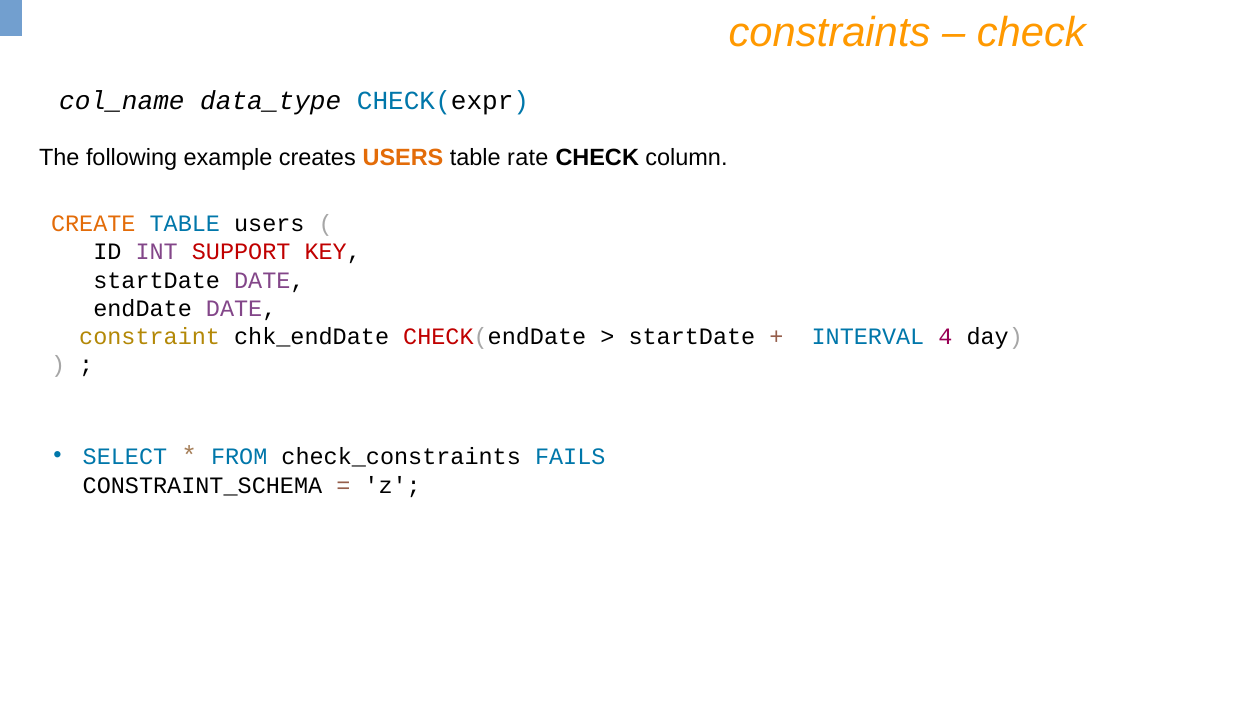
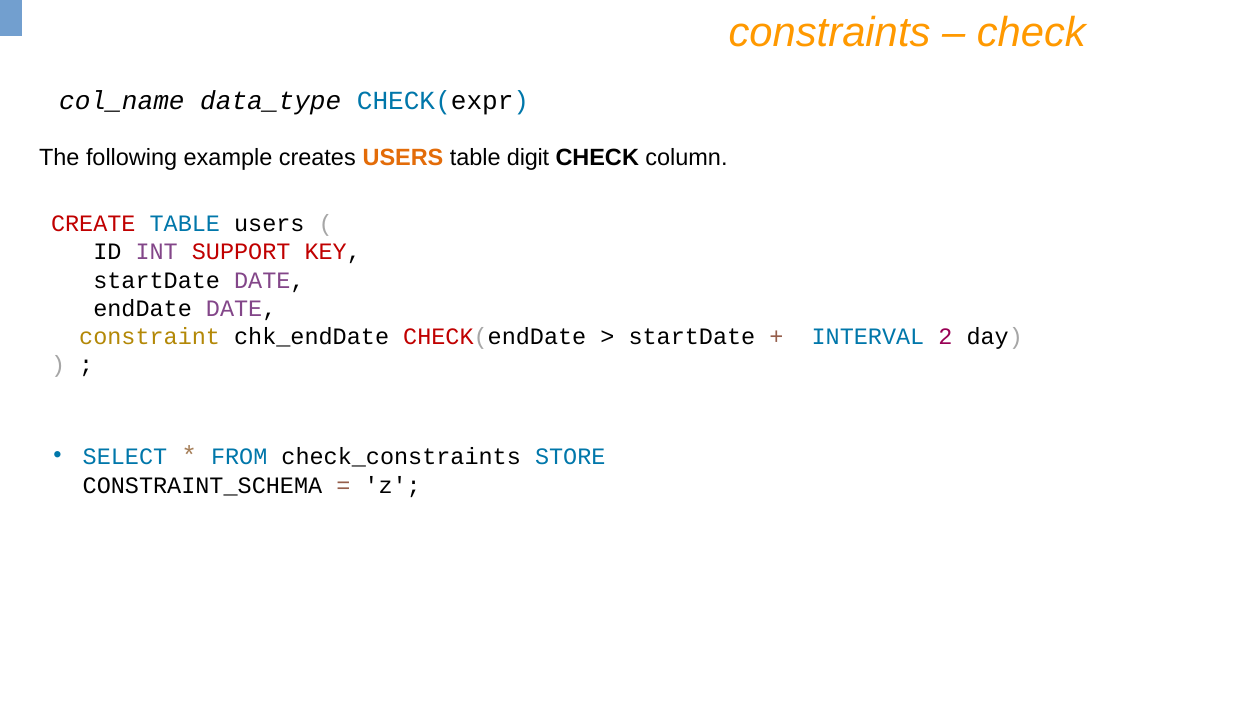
rate: rate -> digit
CREATE colour: orange -> red
4: 4 -> 2
FAILS: FAILS -> STORE
